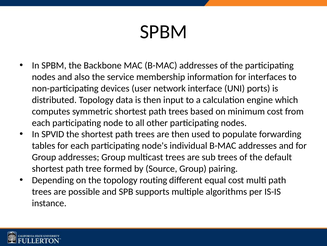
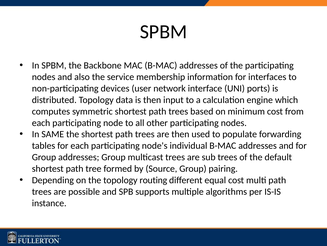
SPVID: SPVID -> SAME
